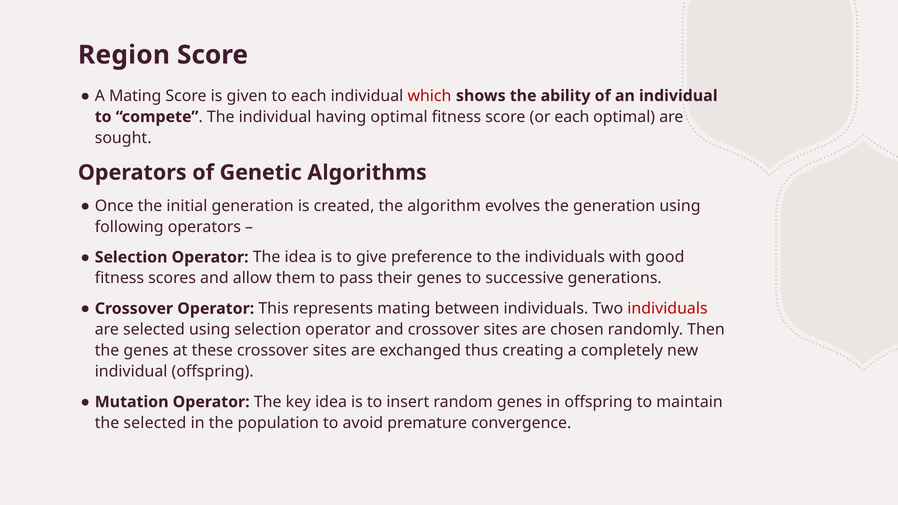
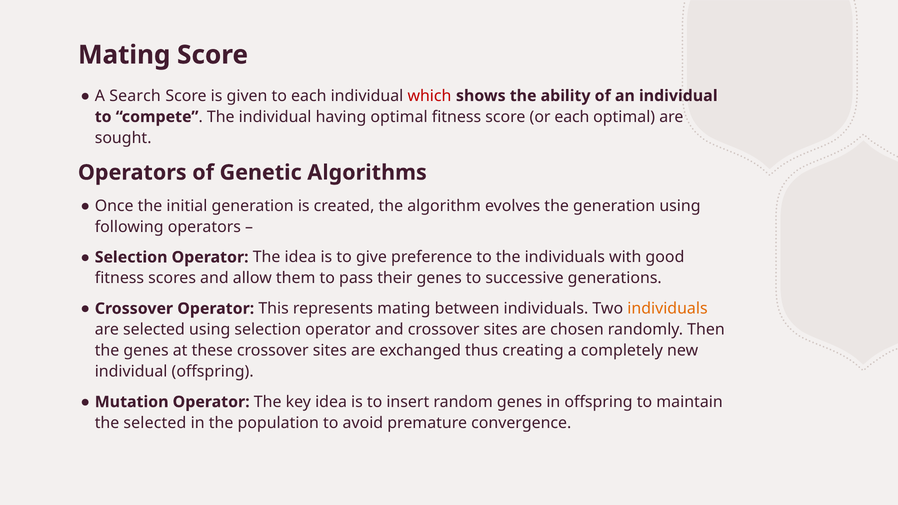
Region at (124, 55): Region -> Mating
A Mating: Mating -> Search
individuals at (667, 309) colour: red -> orange
